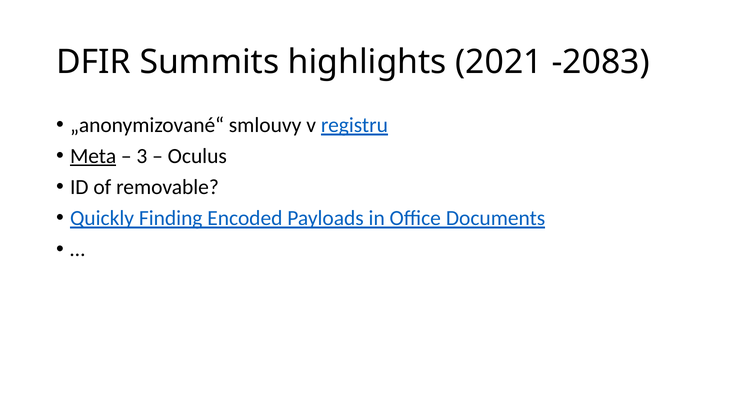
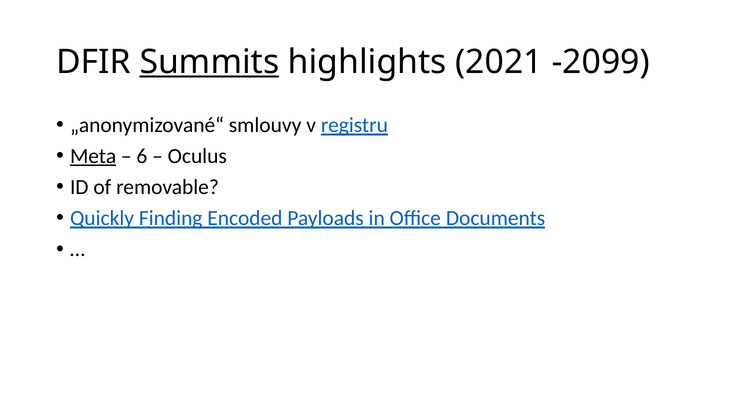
Summits underline: none -> present
-2083: -2083 -> -2099
3: 3 -> 6
